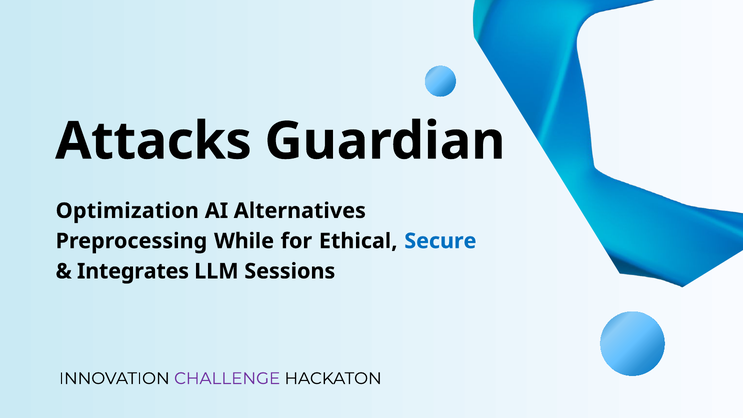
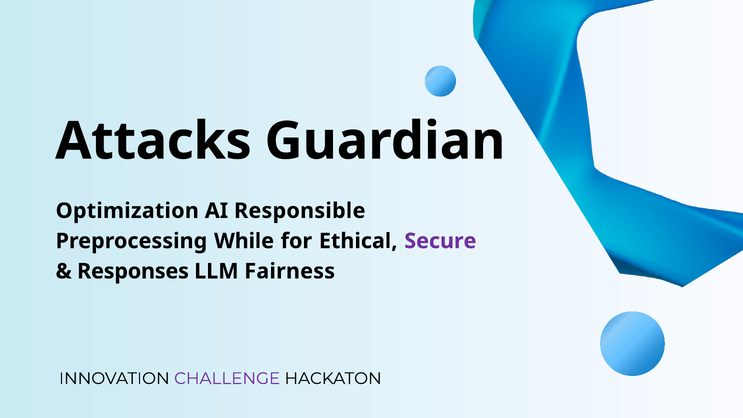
Alternatives: Alternatives -> Responsible
Secure colour: blue -> purple
Integrates: Integrates -> Responses
Sessions: Sessions -> Fairness
